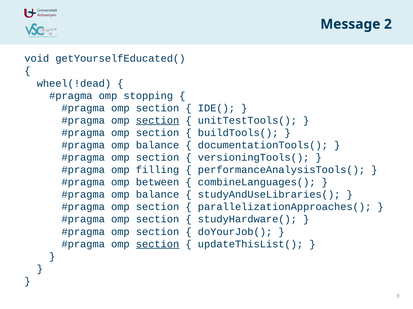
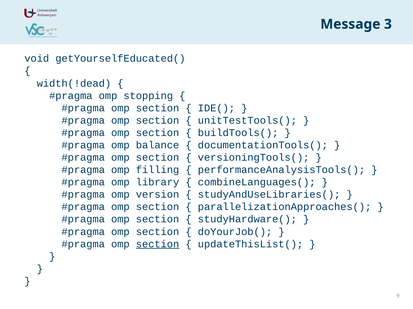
2: 2 -> 3
wheel(!dead: wheel(!dead -> width(!dead
section at (158, 121) underline: present -> none
between: between -> library
balance at (158, 195): balance -> version
